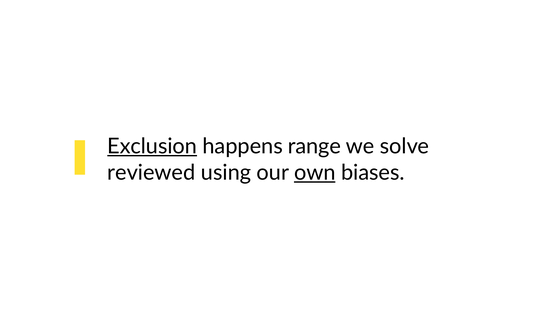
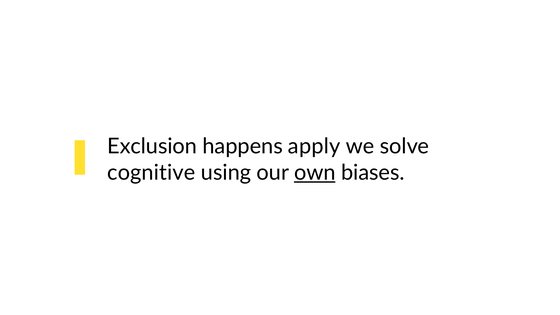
Exclusion underline: present -> none
range: range -> apply
reviewed: reviewed -> cognitive
